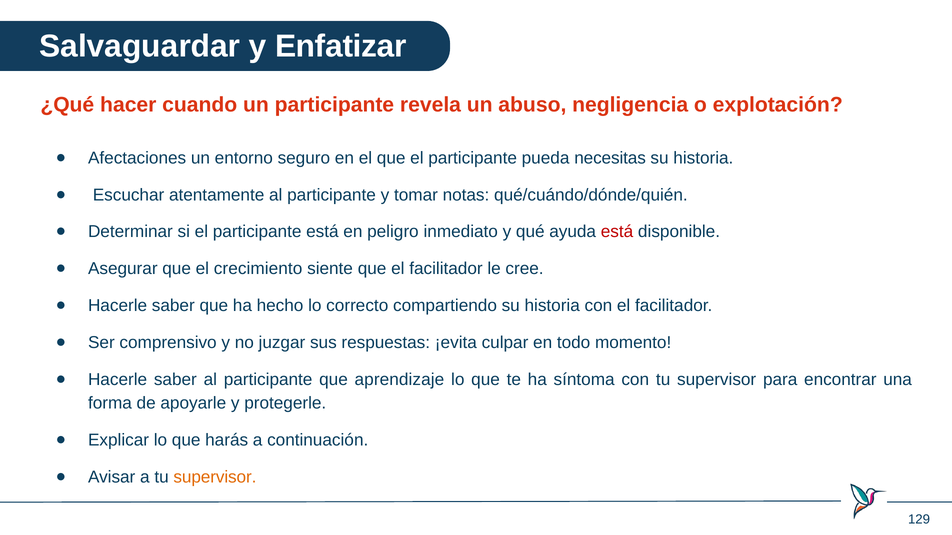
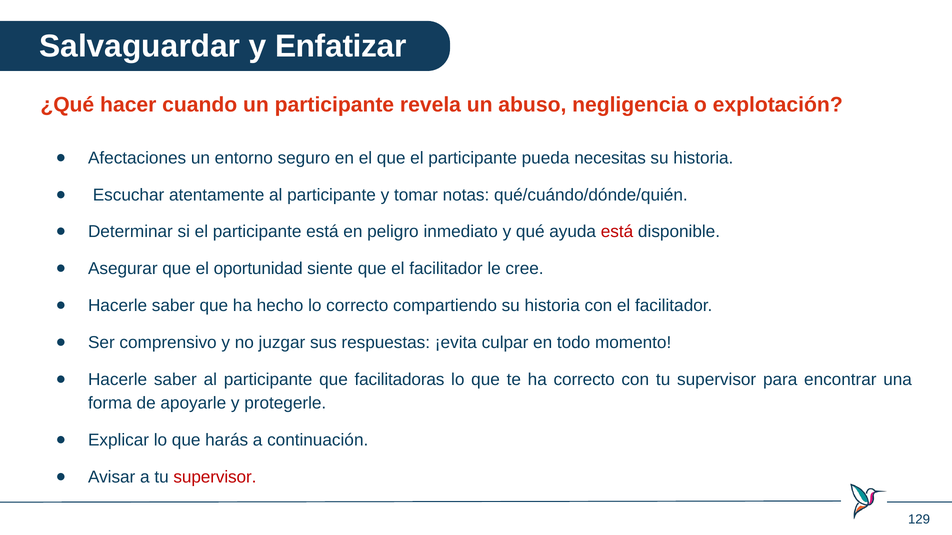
crecimiento: crecimiento -> oportunidad
aprendizaje: aprendizaje -> facilitadoras
ha síntoma: síntoma -> correcto
supervisor at (215, 477) colour: orange -> red
